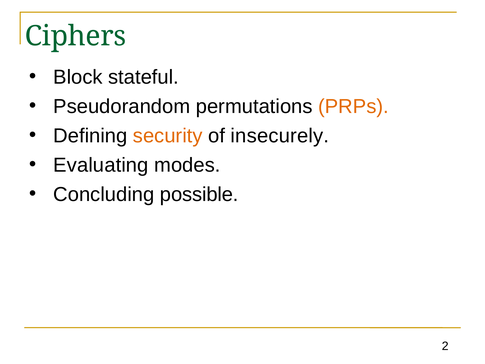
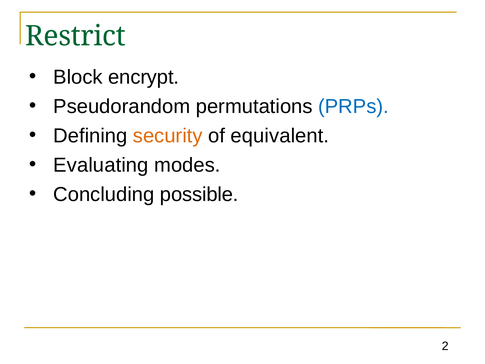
Ciphers: Ciphers -> Restrict
stateful: stateful -> encrypt
PRPs colour: orange -> blue
insecurely: insecurely -> equivalent
